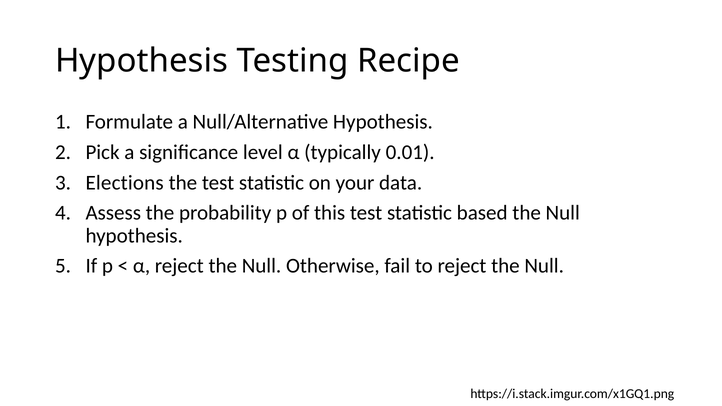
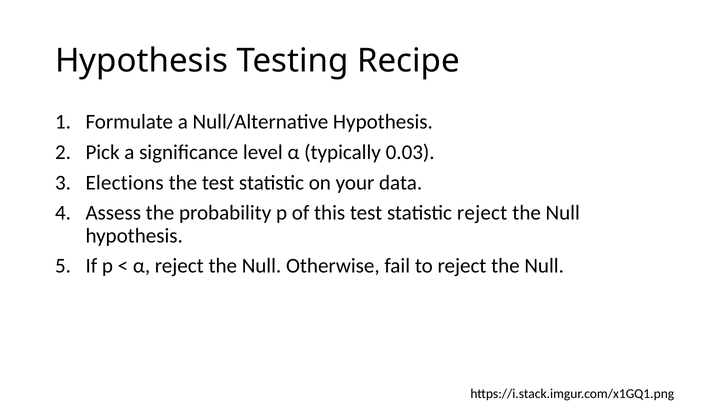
0.01: 0.01 -> 0.03
statistic based: based -> reject
